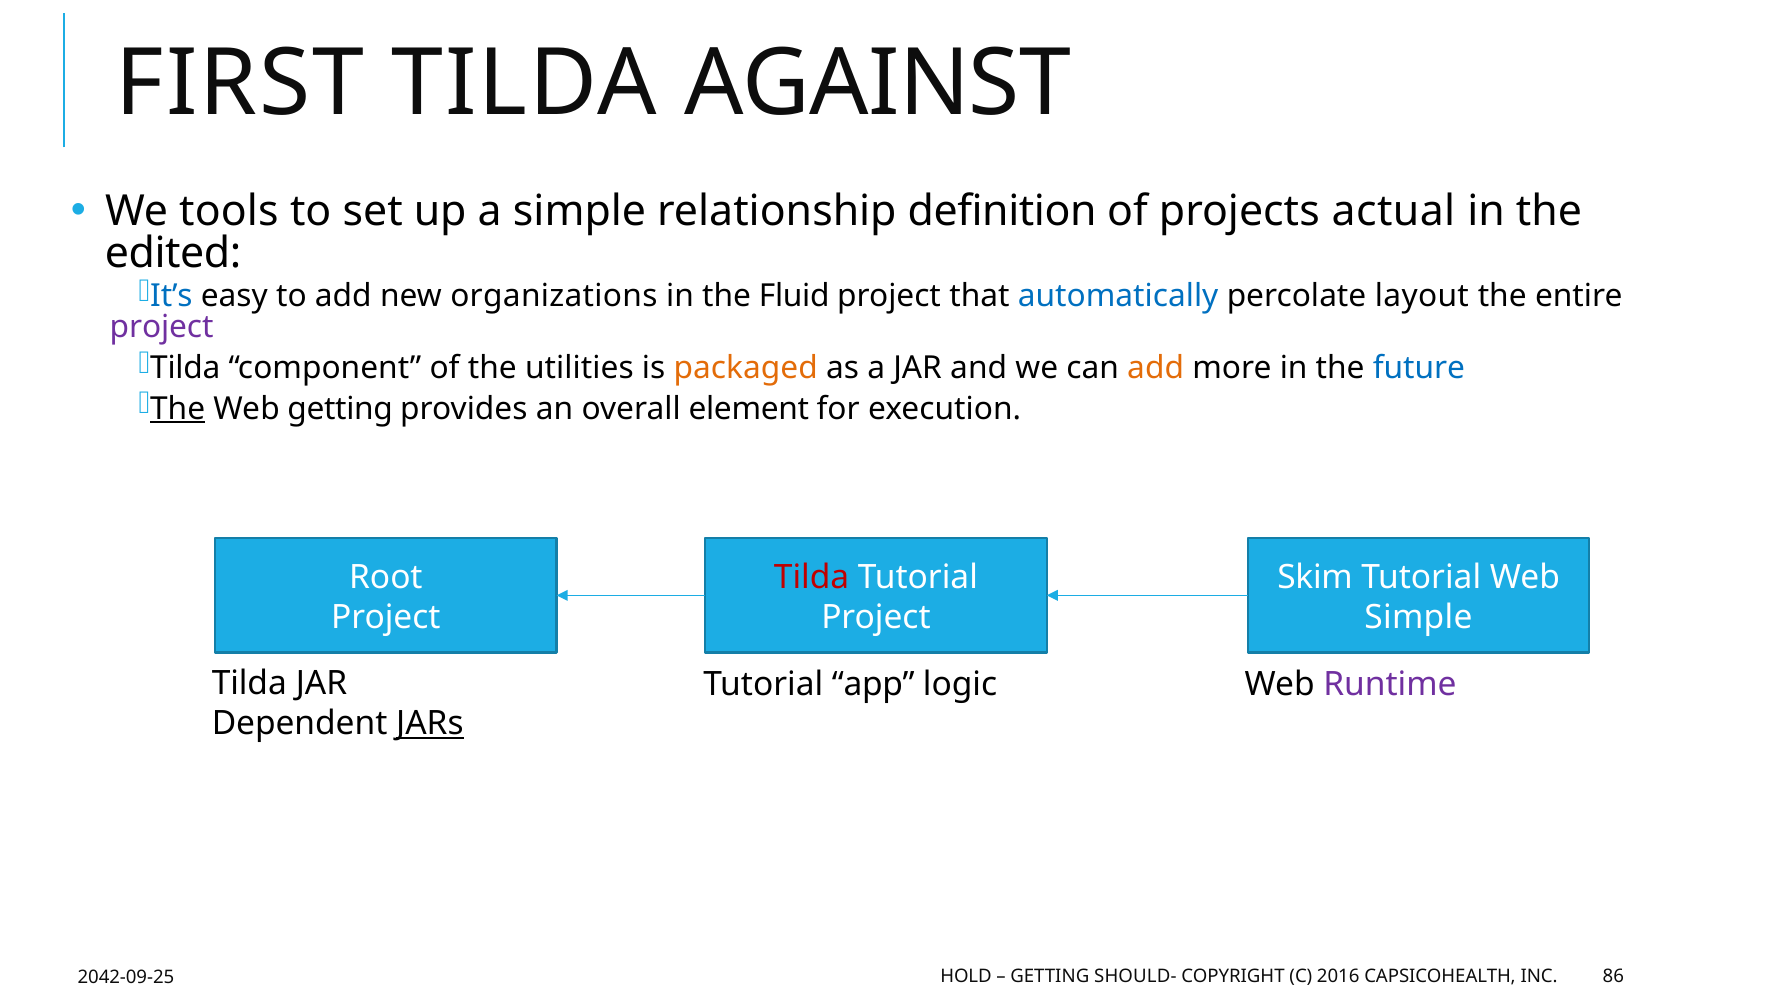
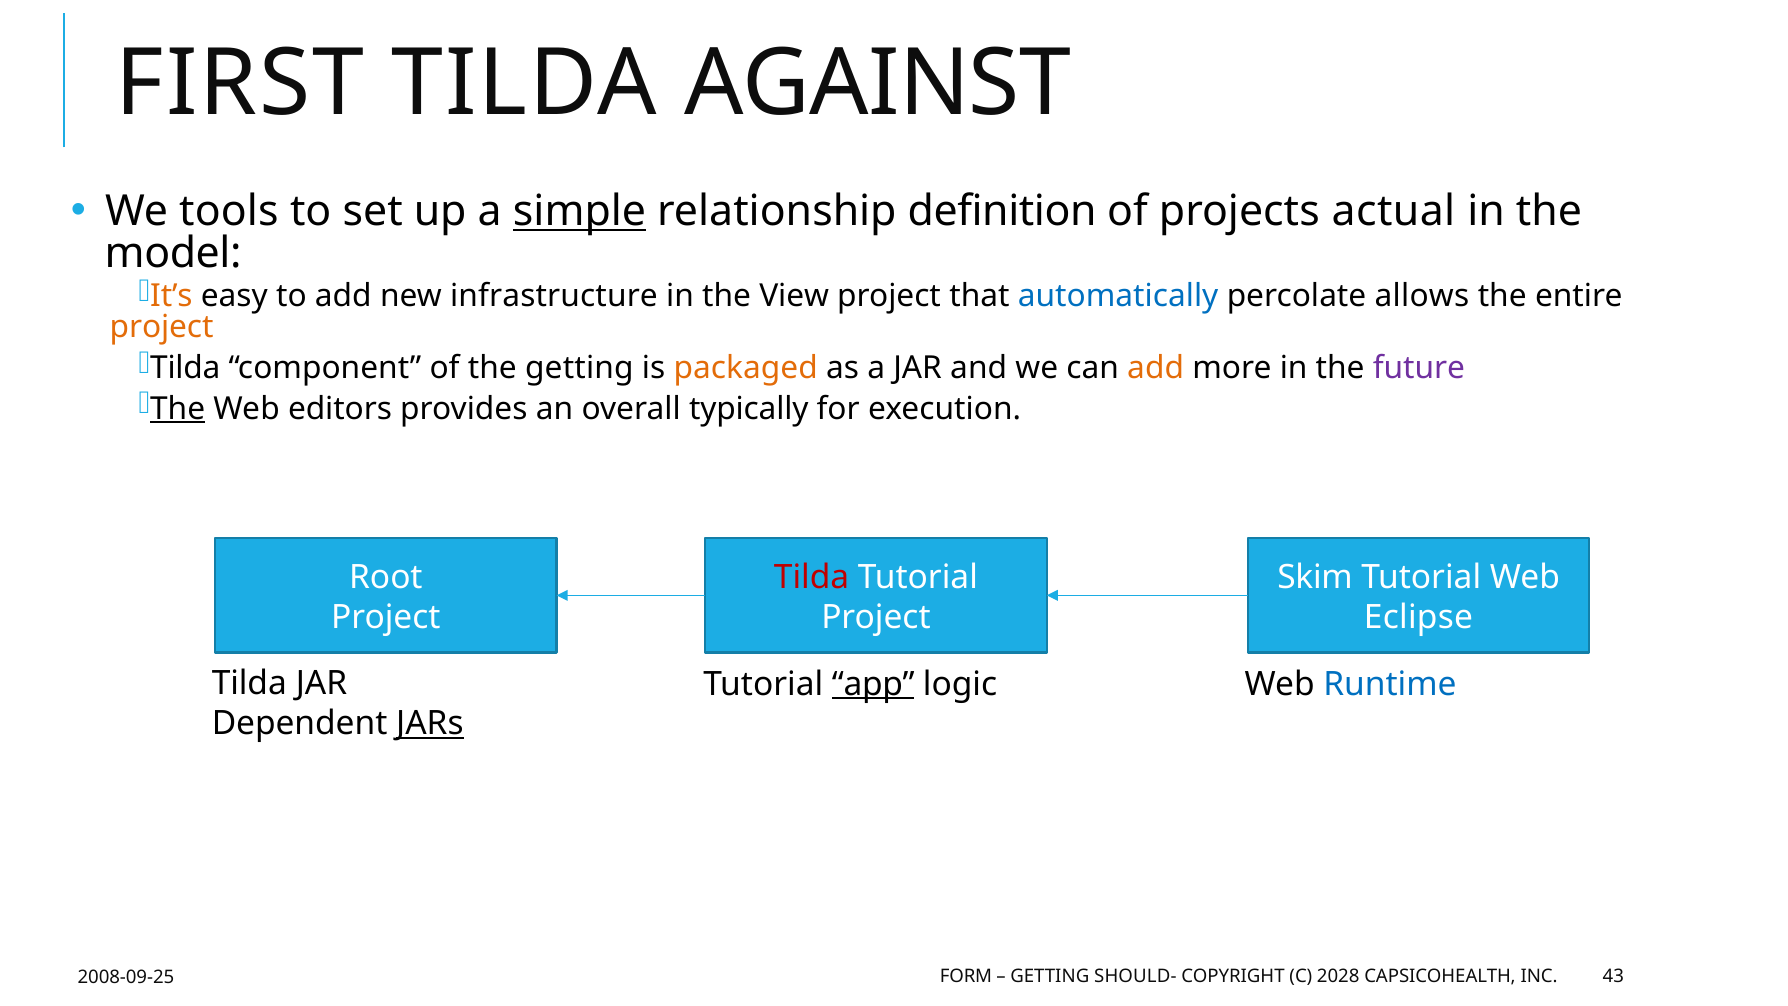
simple at (580, 211) underline: none -> present
edited: edited -> model
It’s colour: blue -> orange
organizations: organizations -> infrastructure
Fluid: Fluid -> View
layout: layout -> allows
project at (162, 327) colour: purple -> orange
the utilities: utilities -> getting
future colour: blue -> purple
Web getting: getting -> editors
element: element -> typically
Simple at (1418, 618): Simple -> Eclipse
app underline: none -> present
Runtime colour: purple -> blue
HOLD: HOLD -> FORM
2016: 2016 -> 2028
86: 86 -> 43
2042-09-25: 2042-09-25 -> 2008-09-25
